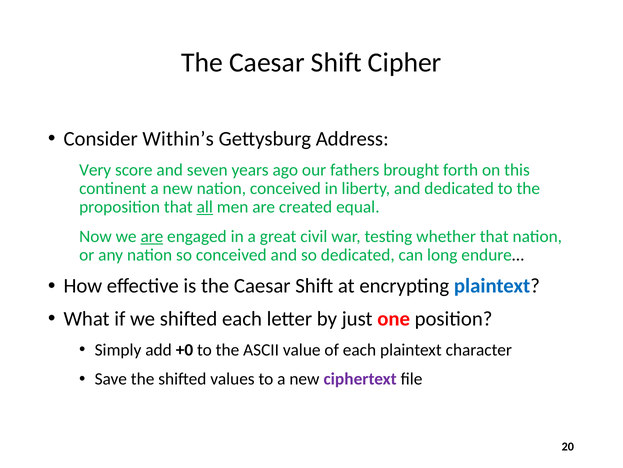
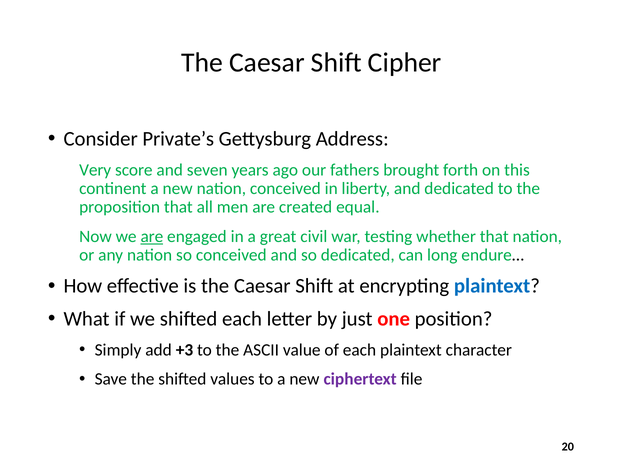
Within’s: Within’s -> Private’s
all underline: present -> none
+0: +0 -> +3
